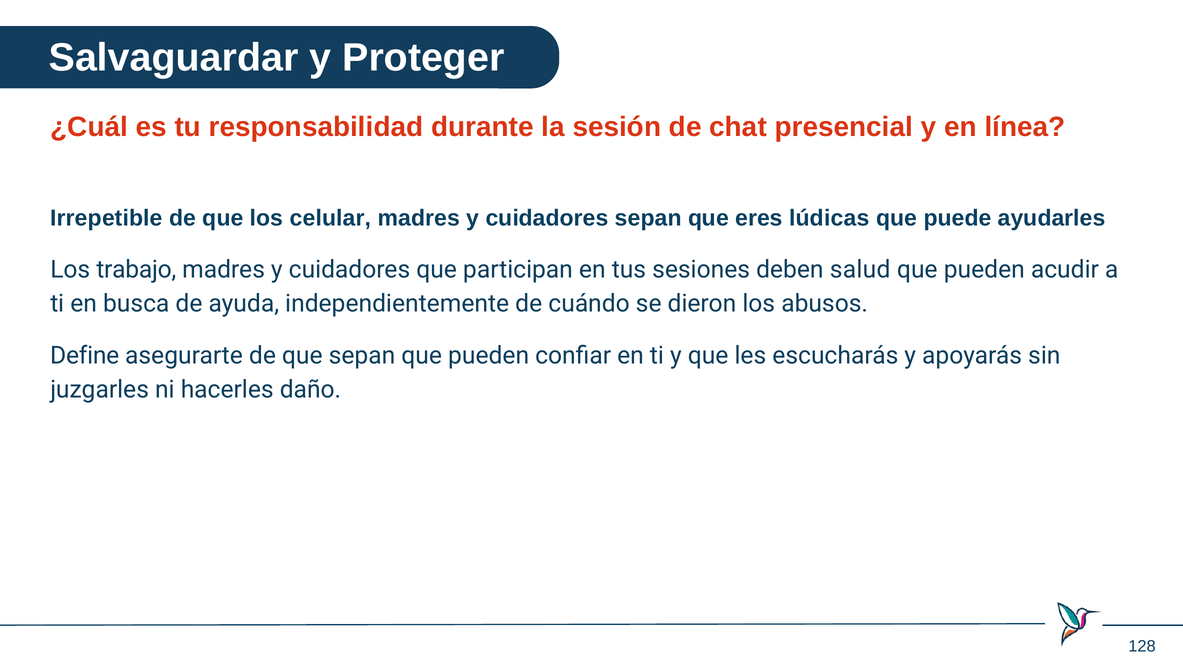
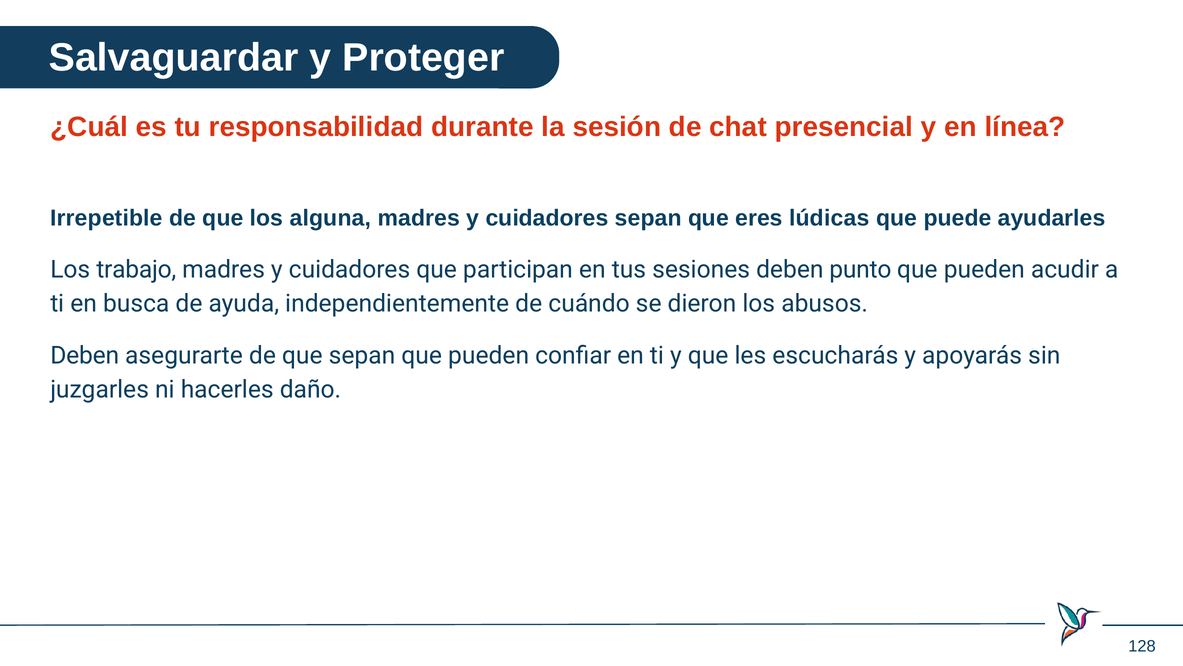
celular: celular -> alguna
salud: salud -> punto
Define at (85, 355): Define -> Deben
